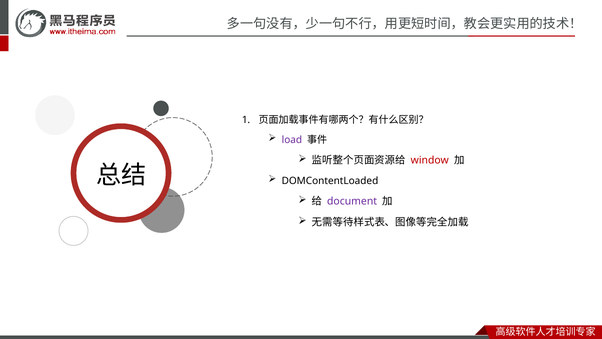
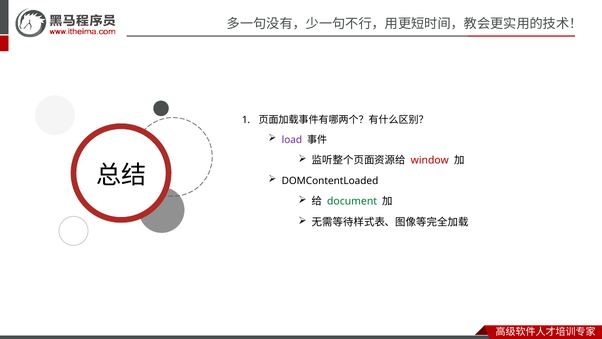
document colour: purple -> green
